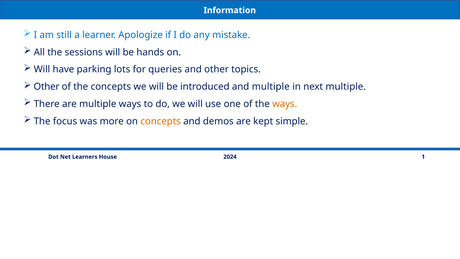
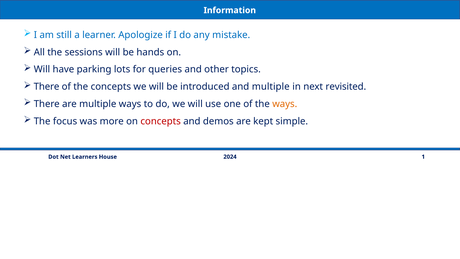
Other at (47, 87): Other -> There
next multiple: multiple -> revisited
concepts at (161, 121) colour: orange -> red
